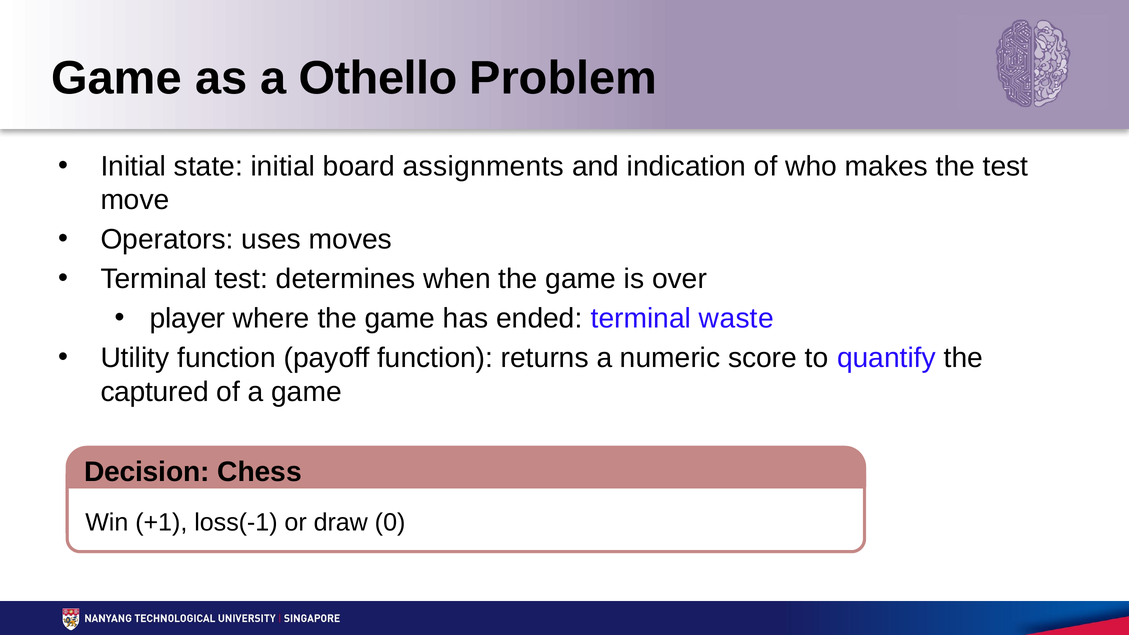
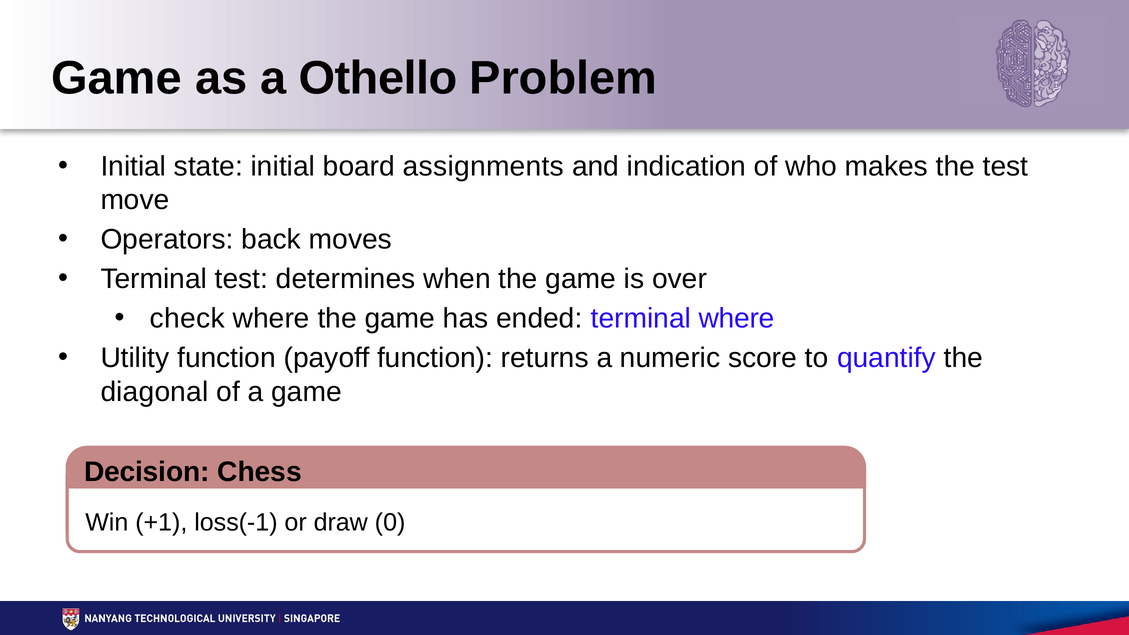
uses: uses -> back
player: player -> check
terminal waste: waste -> where
captured: captured -> diagonal
